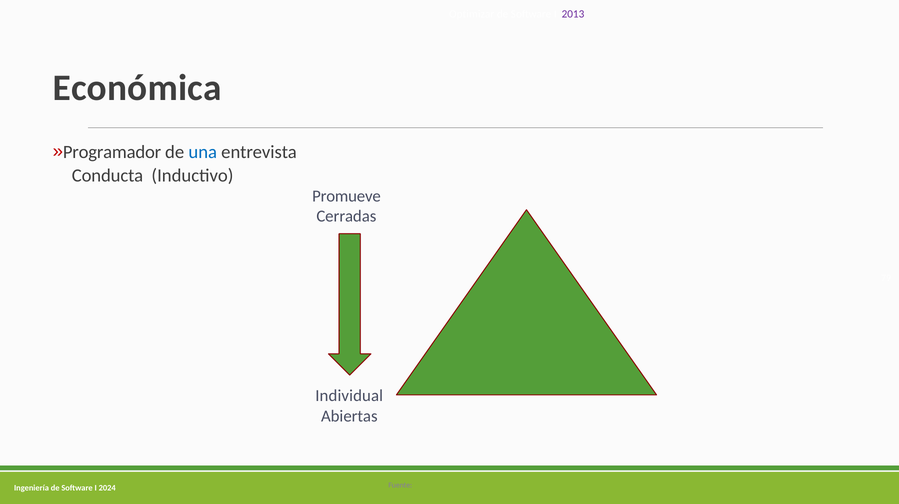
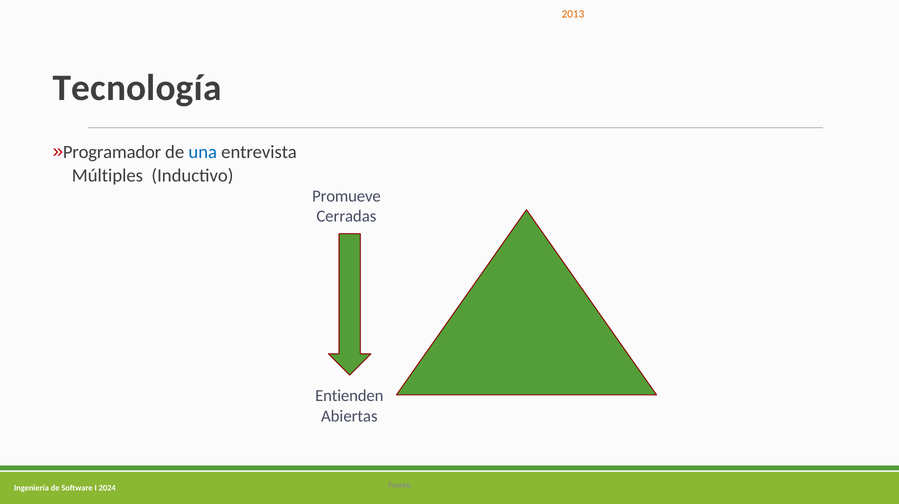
2013 colour: purple -> orange
Económica: Económica -> Tecnología
Conducta: Conducta -> Múltiples
Individual: Individual -> Entienden
